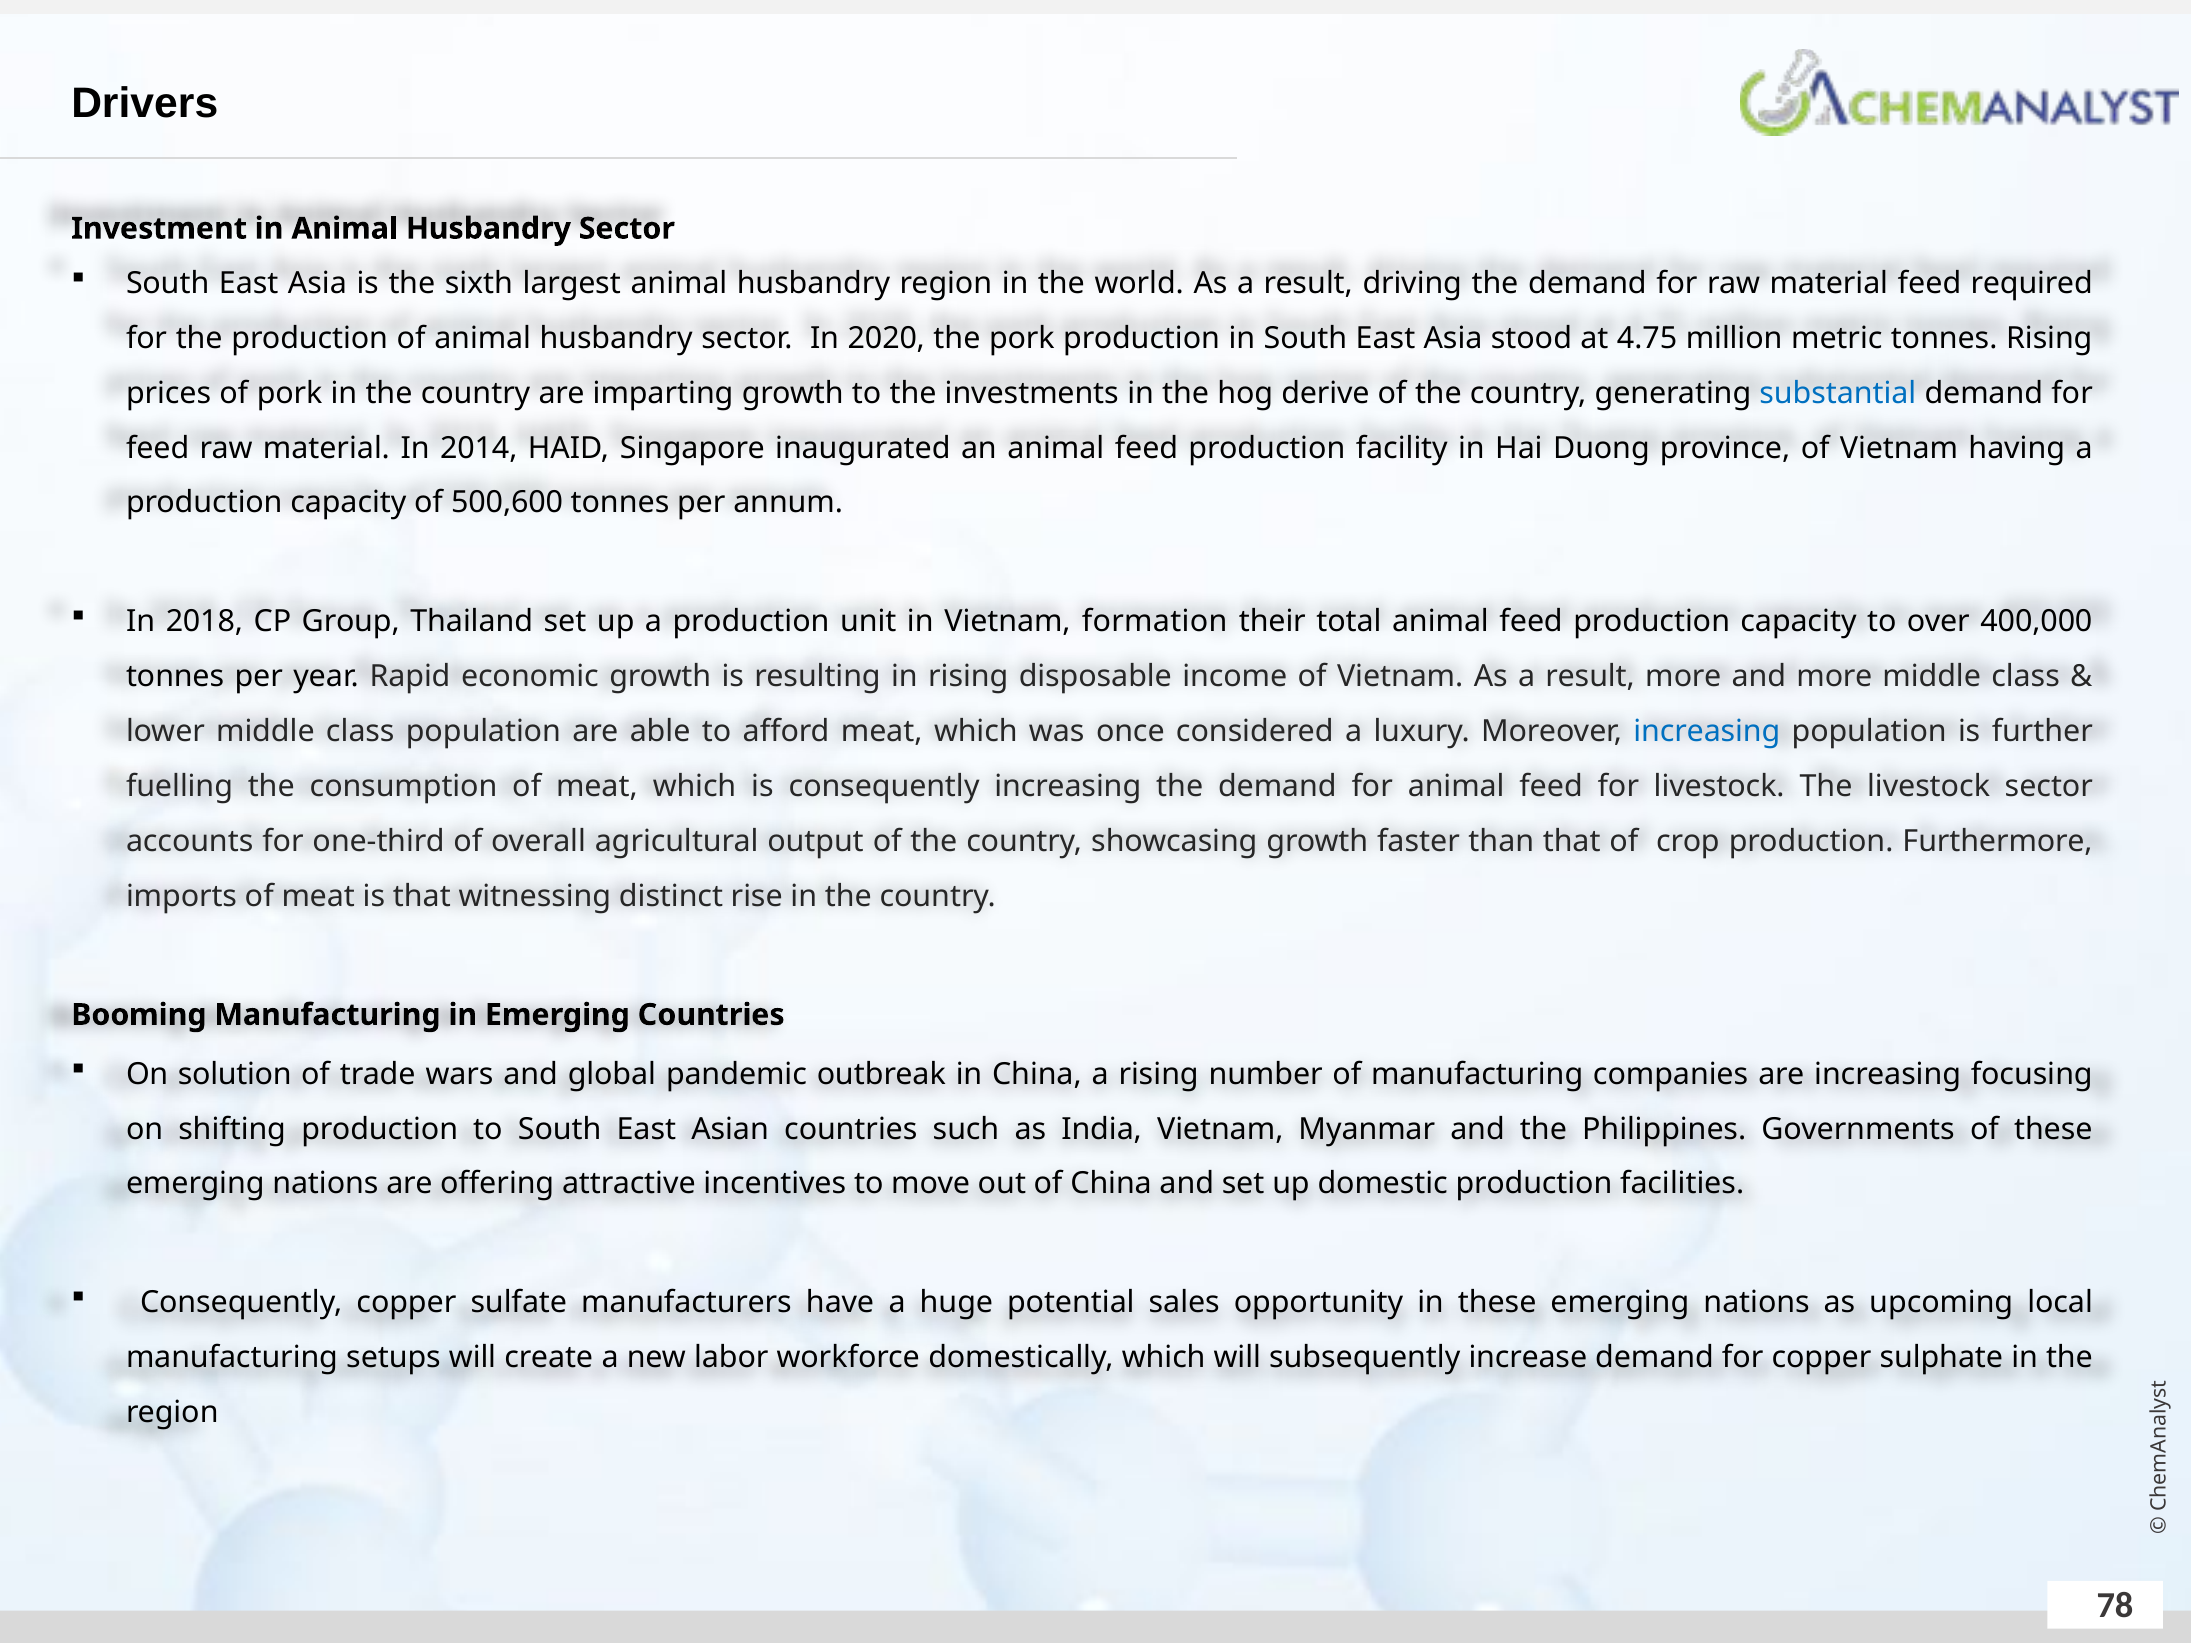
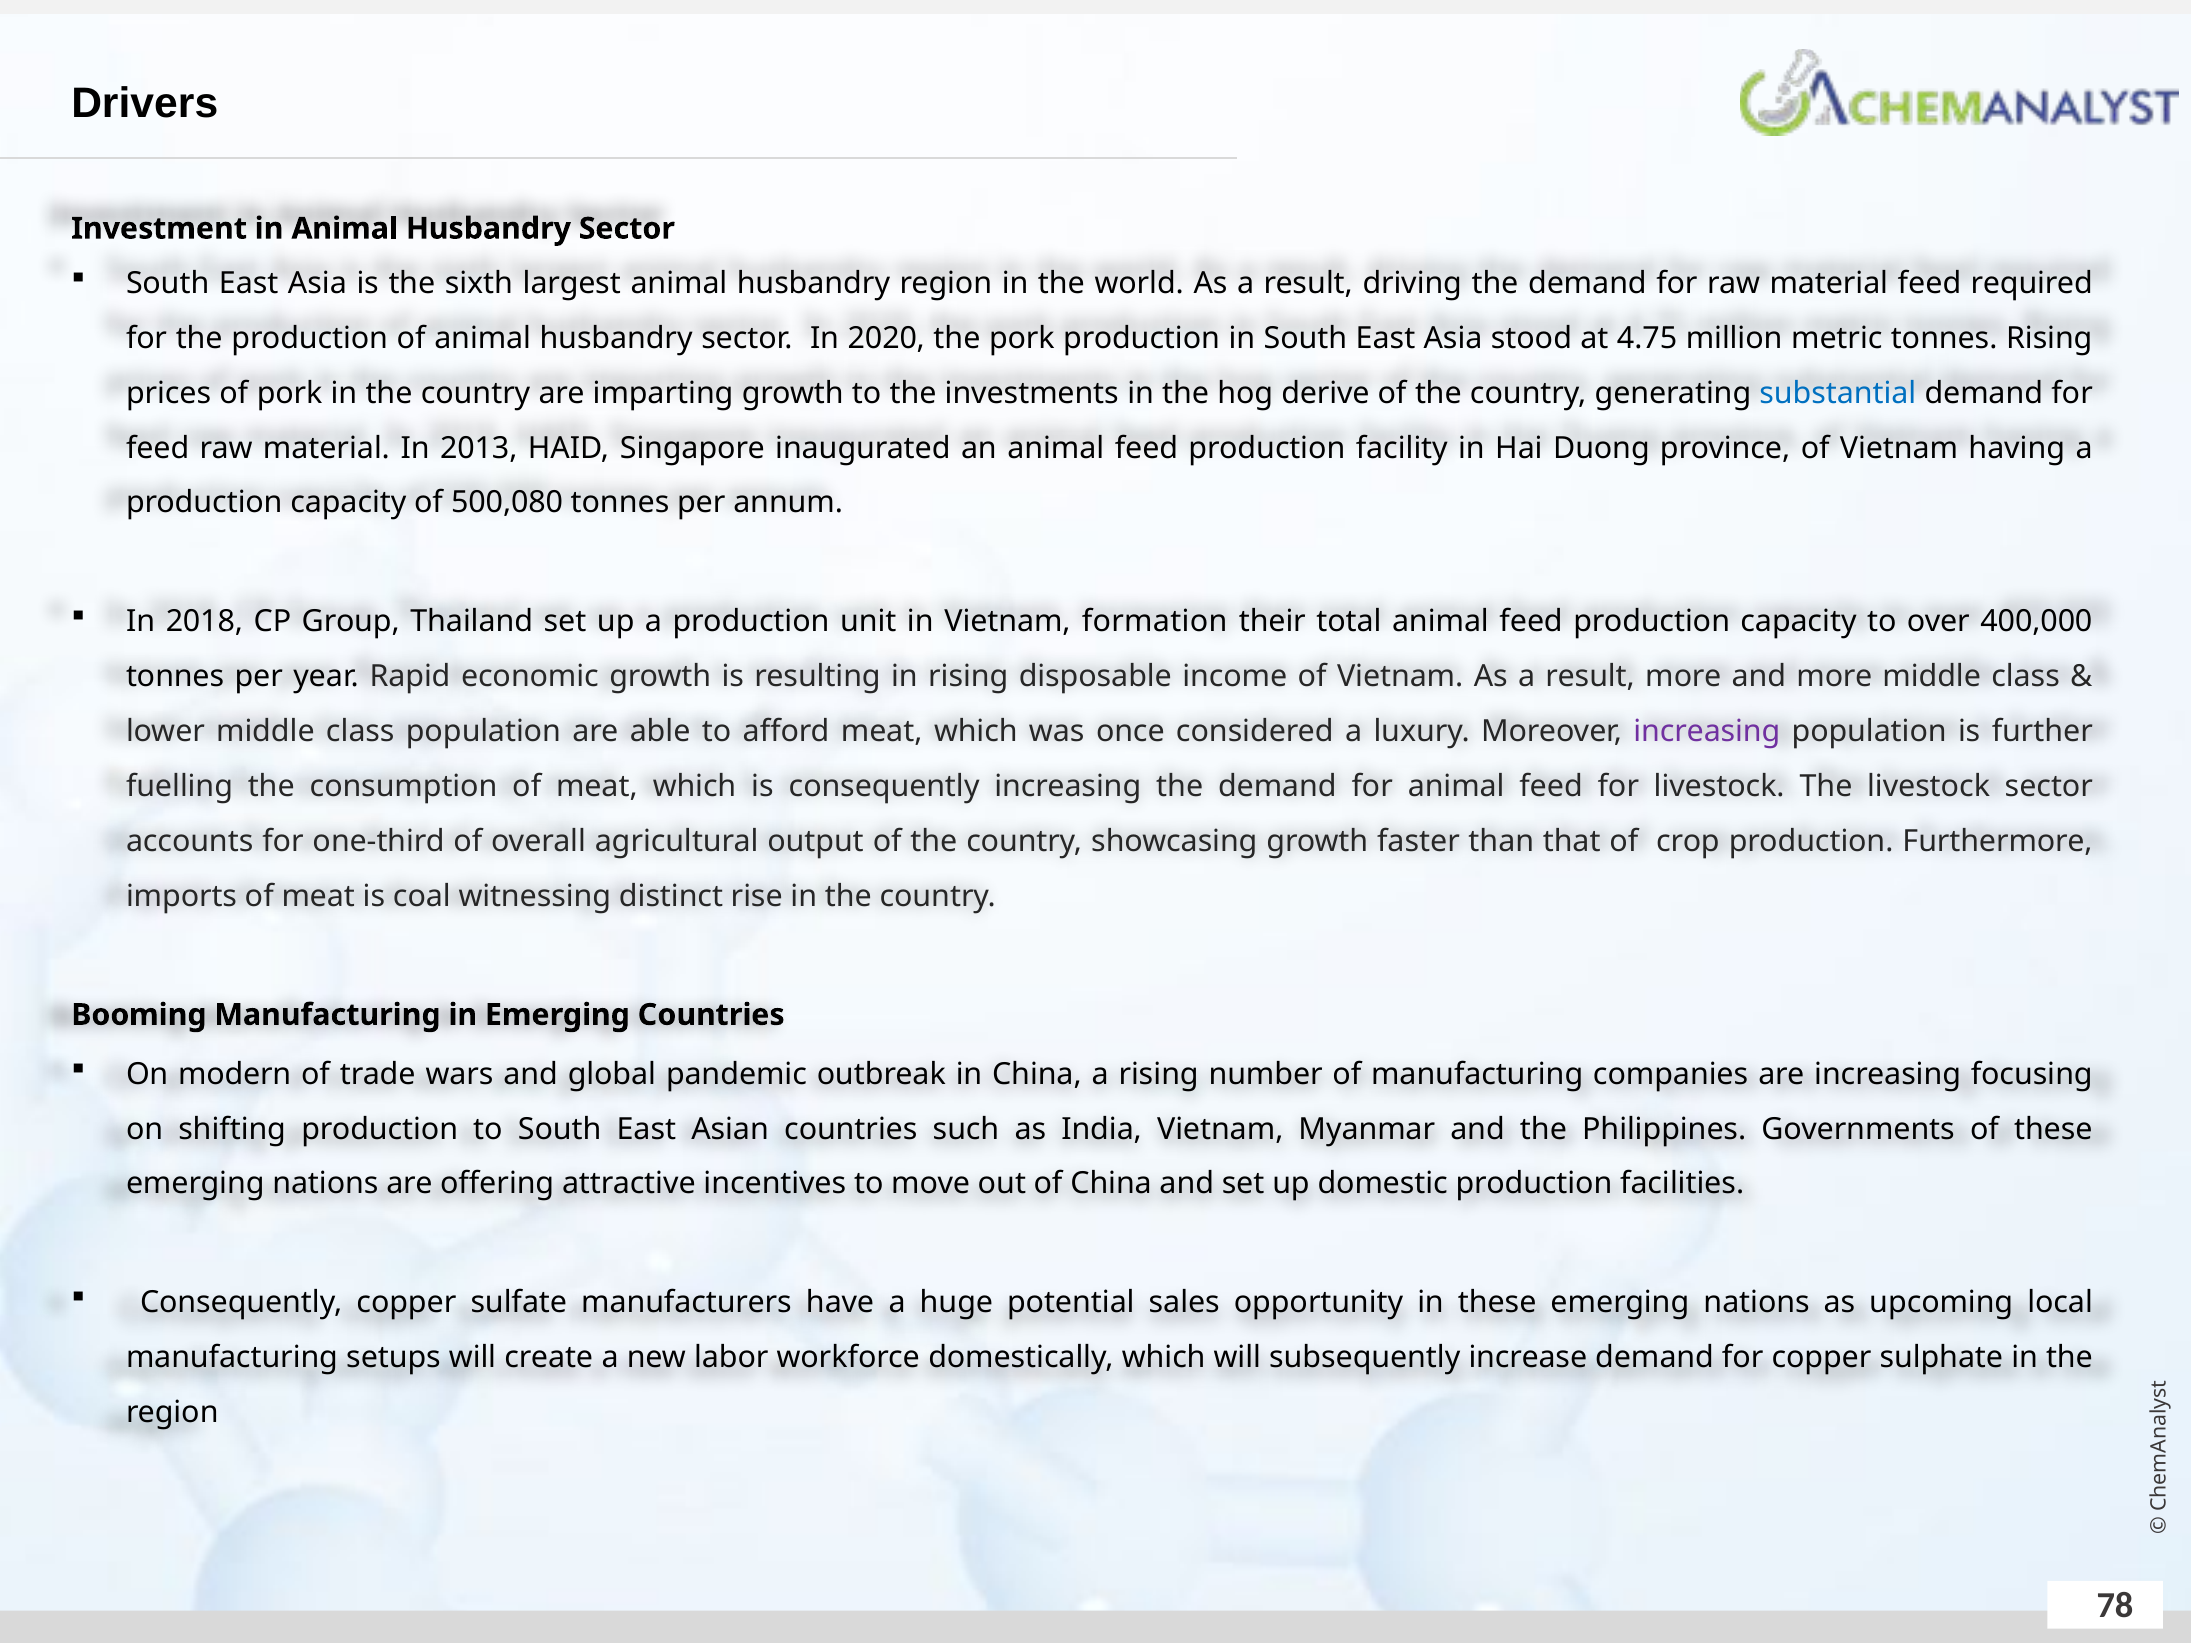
2014: 2014 -> 2013
500,600: 500,600 -> 500,080
increasing at (1707, 732) colour: blue -> purple
is that: that -> coal
solution: solution -> modern
